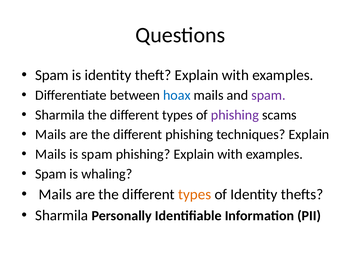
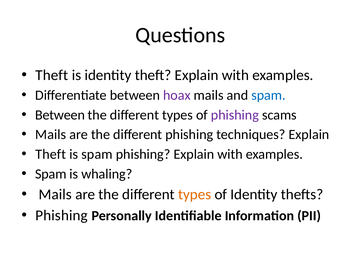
Spam at (52, 75): Spam -> Theft
hoax colour: blue -> purple
spam at (268, 95) colour: purple -> blue
Sharmila at (60, 115): Sharmila -> Between
Mails at (51, 154): Mails -> Theft
Sharmila at (62, 215): Sharmila -> Phishing
